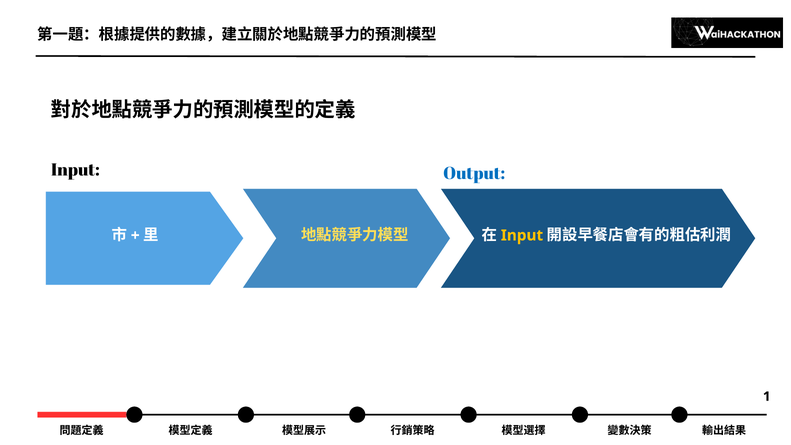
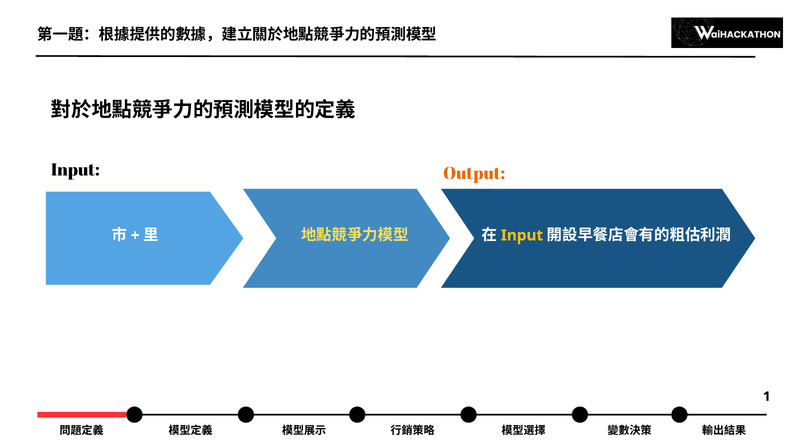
Output colour: blue -> orange
